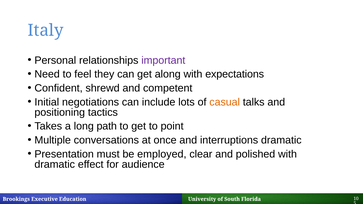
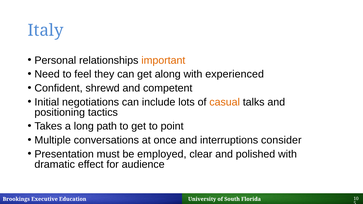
important colour: purple -> orange
expectations: expectations -> experienced
interruptions dramatic: dramatic -> consider
